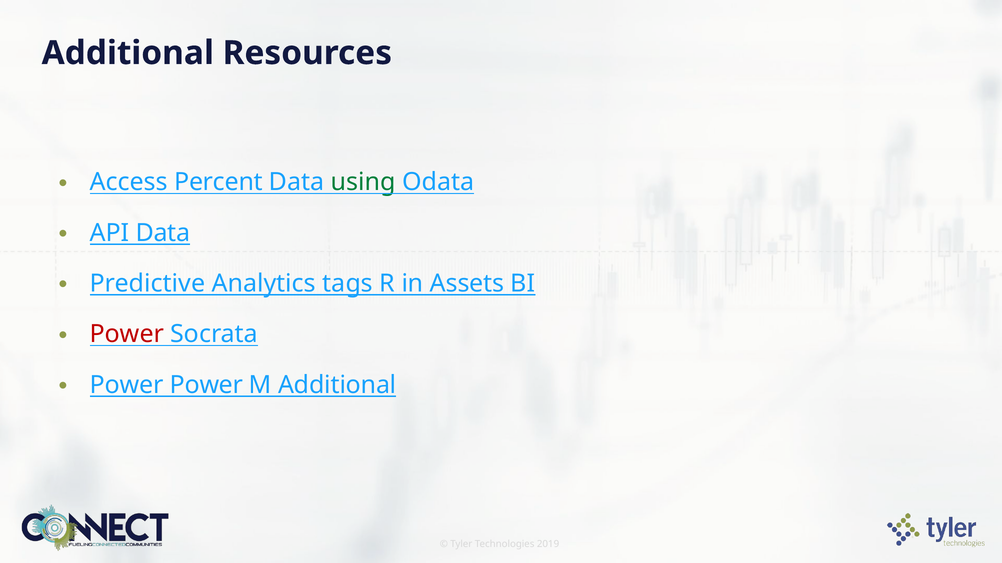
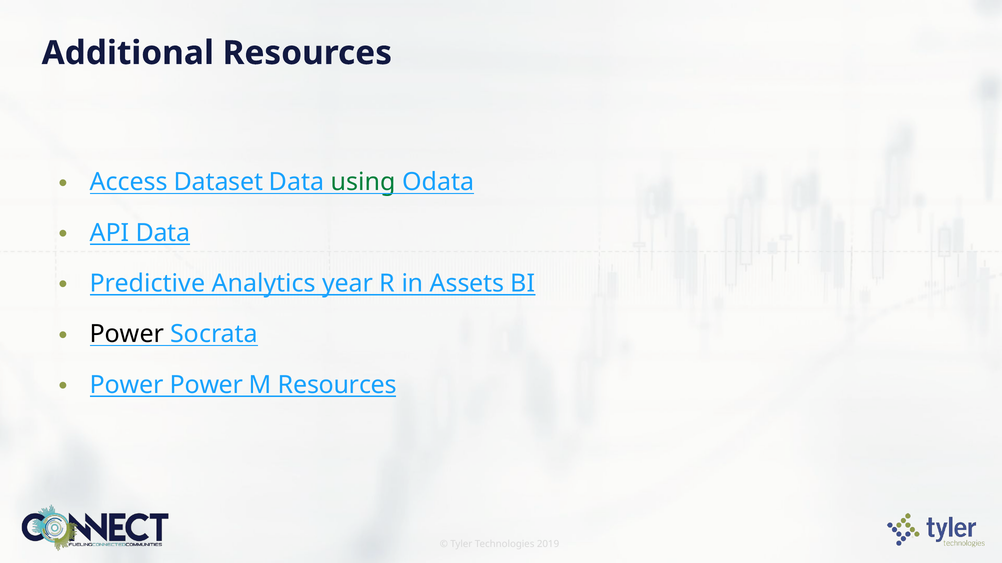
Percent: Percent -> Dataset
tags: tags -> year
Power at (127, 335) colour: red -> black
M Additional: Additional -> Resources
